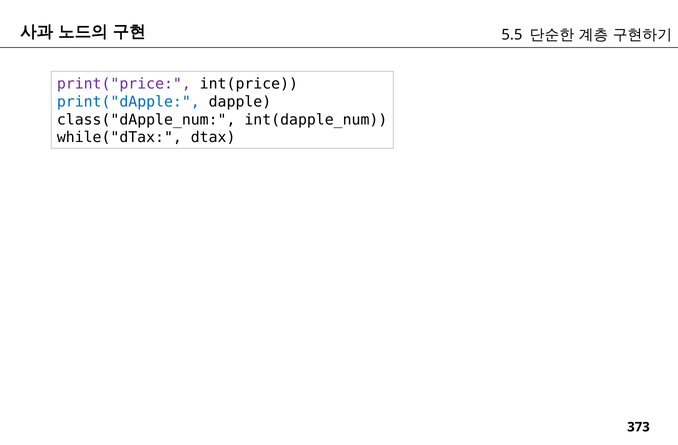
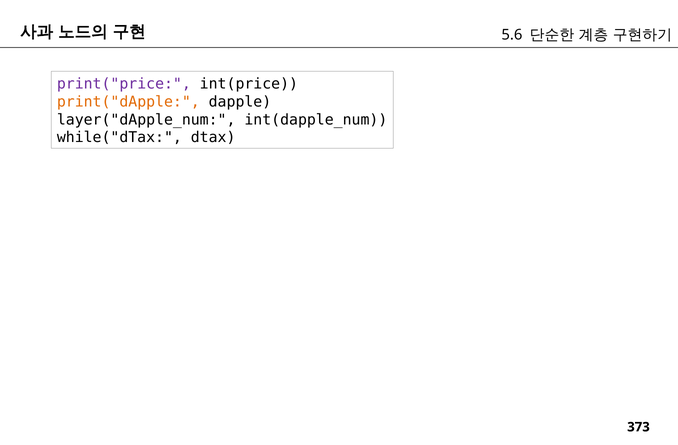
5.5: 5.5 -> 5.6
print("dApple colour: blue -> orange
class("dApple_num: class("dApple_num -> layer("dApple_num
